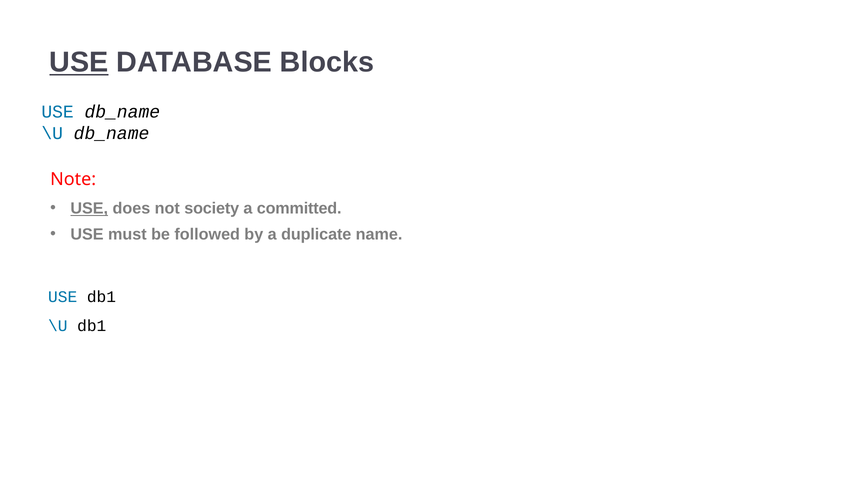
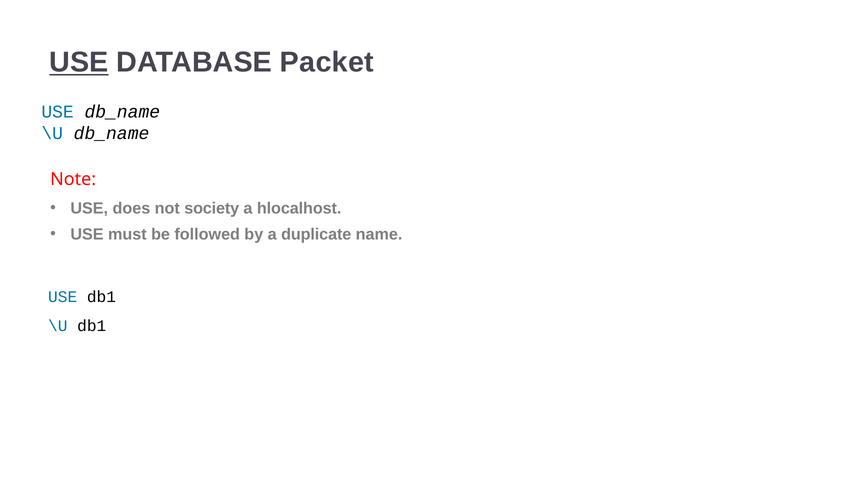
Blocks: Blocks -> Packet
USE at (89, 208) underline: present -> none
committed: committed -> hlocalhost
